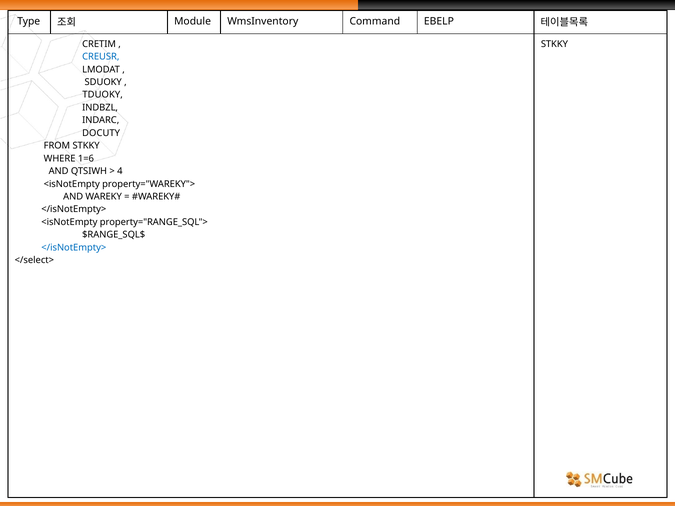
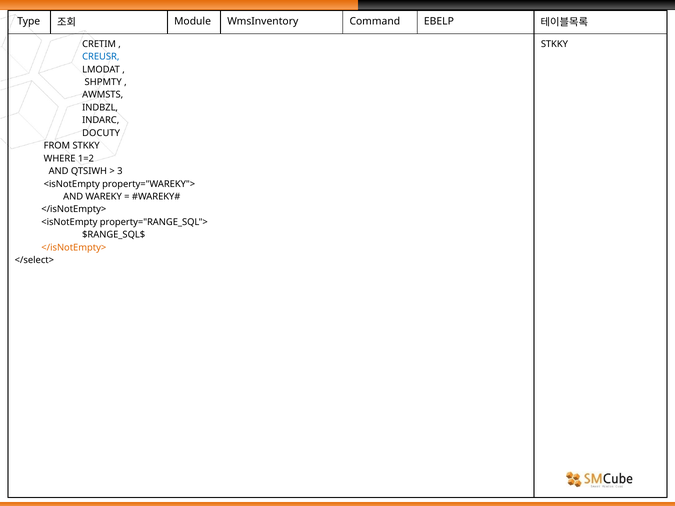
SDUOKY: SDUOKY -> SHPMTY
TDUOKY: TDUOKY -> AWMSTS
1=6: 1=6 -> 1=2
4: 4 -> 3
</isNotEmpty> at (74, 248) colour: blue -> orange
